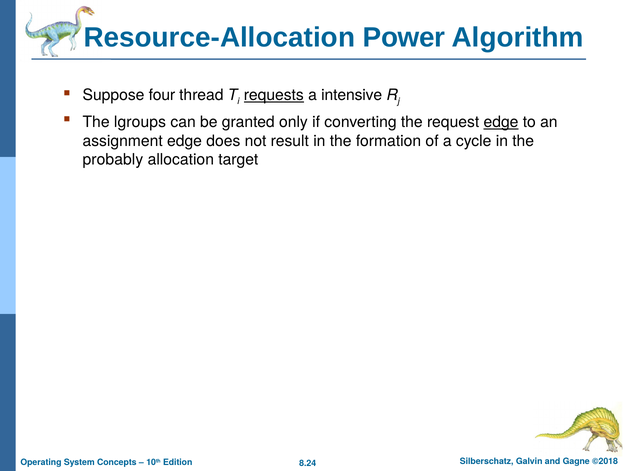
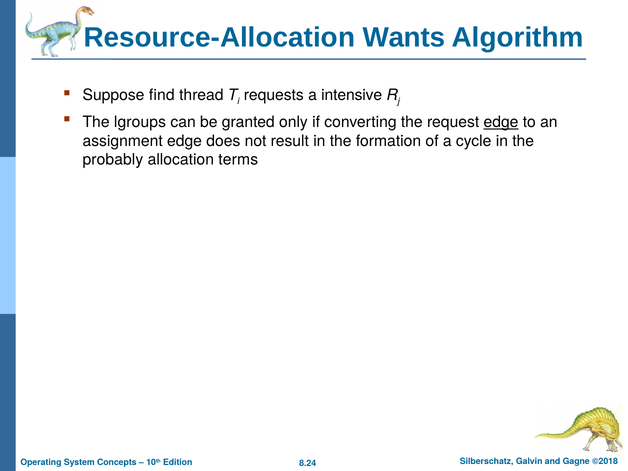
Power: Power -> Wants
four: four -> find
requests underline: present -> none
target: target -> terms
